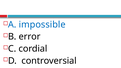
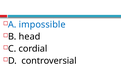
error: error -> head
